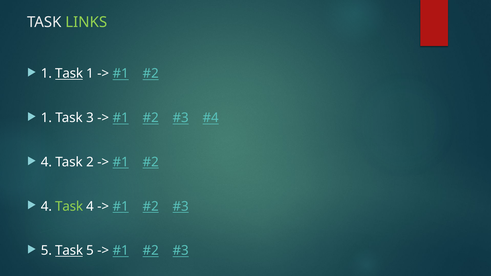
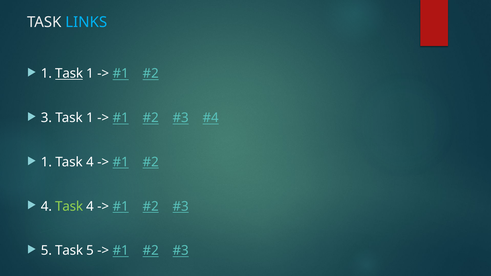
LINKS colour: light green -> light blue
1 at (46, 118): 1 -> 3
3 at (90, 118): 3 -> 1
4 at (46, 162): 4 -> 1
2 at (90, 162): 2 -> 4
Task at (69, 251) underline: present -> none
